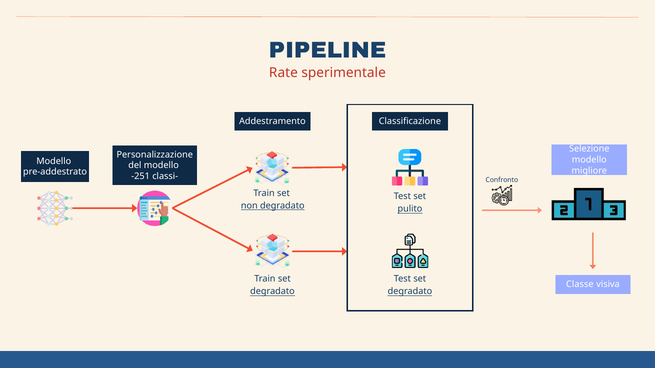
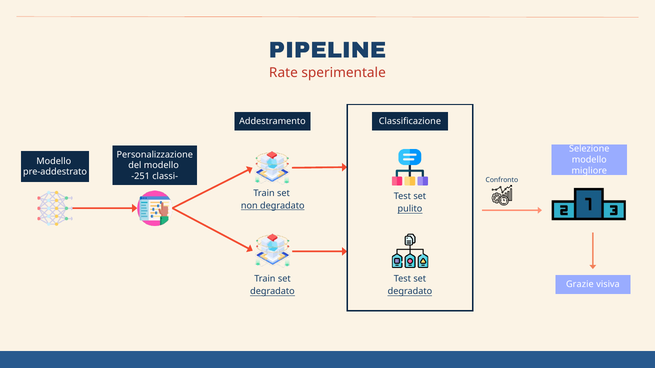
Classe: Classe -> Grazie
